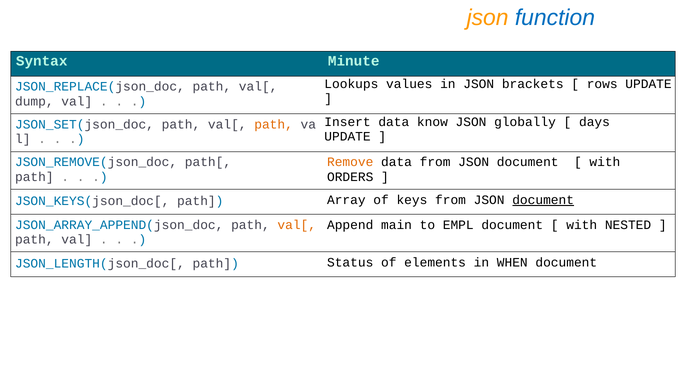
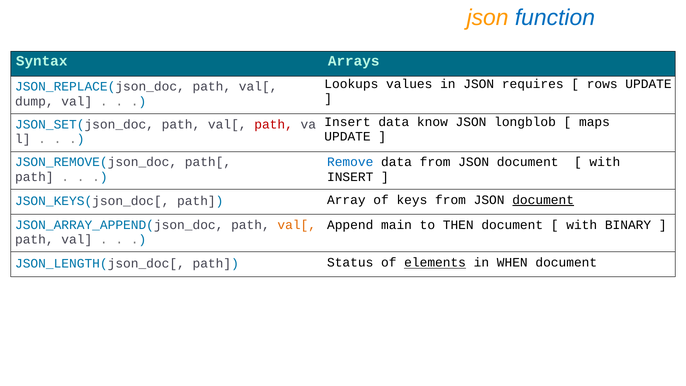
Minute: Minute -> Arrays
brackets: brackets -> requires
globally: globally -> longblob
days: days -> maps
path at (274, 124) colour: orange -> red
Remove colour: orange -> blue
ORDERS at (350, 177): ORDERS -> INSERT
EMPL: EMPL -> THEN
NESTED: NESTED -> BINARY
elements underline: none -> present
